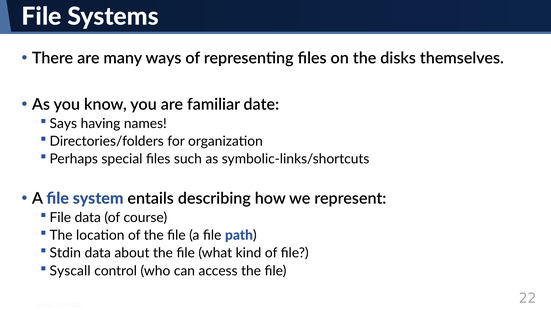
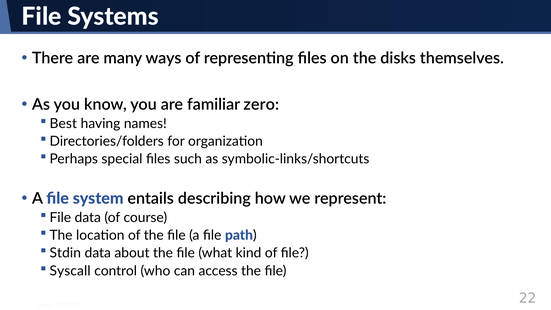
date: date -> zero
Says: Says -> Best
